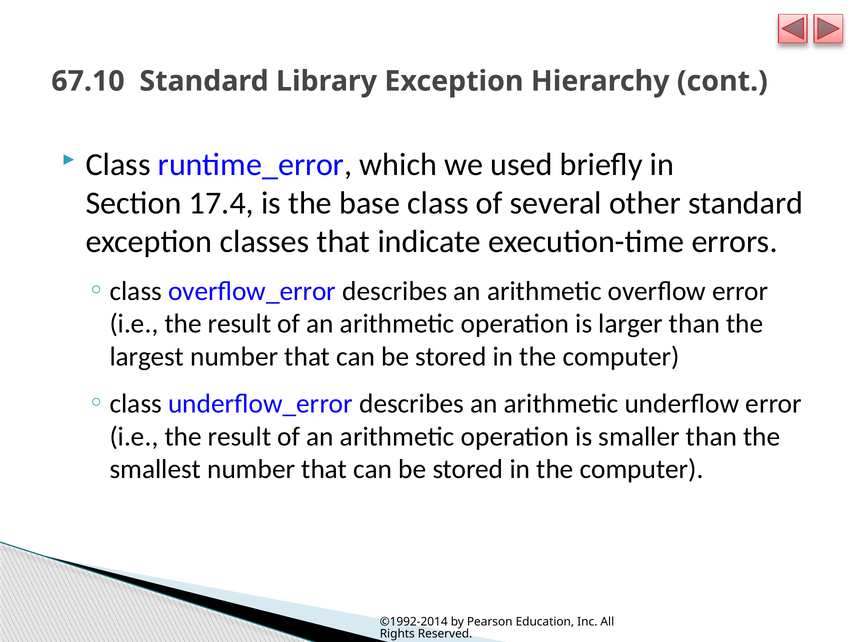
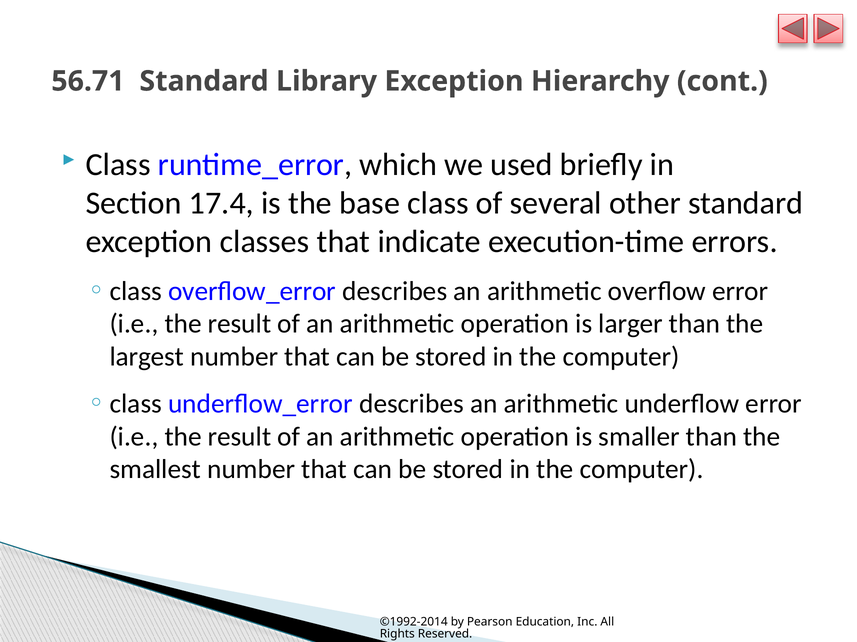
67.10: 67.10 -> 56.71
